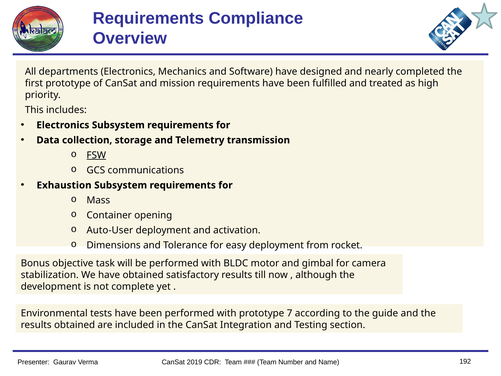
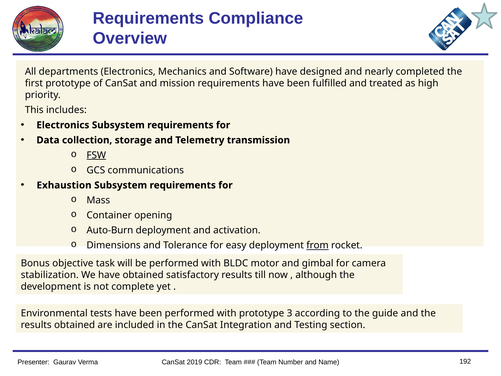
Auto-User: Auto-User -> Auto-Burn
from underline: none -> present
7: 7 -> 3
